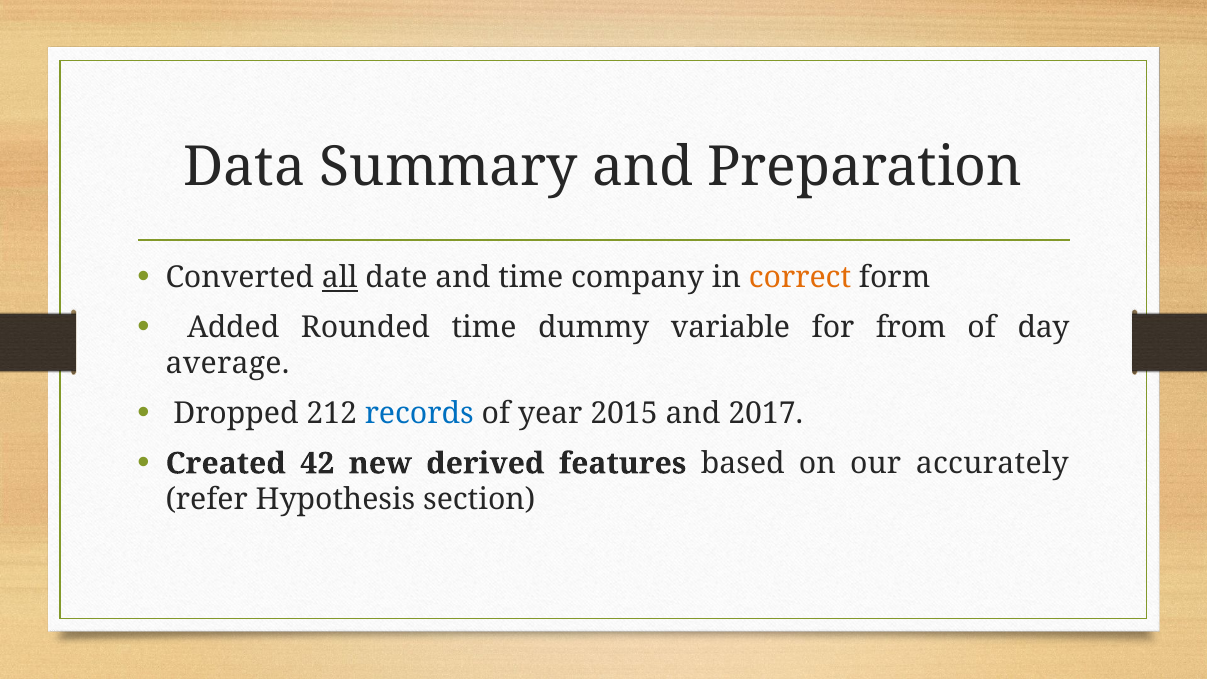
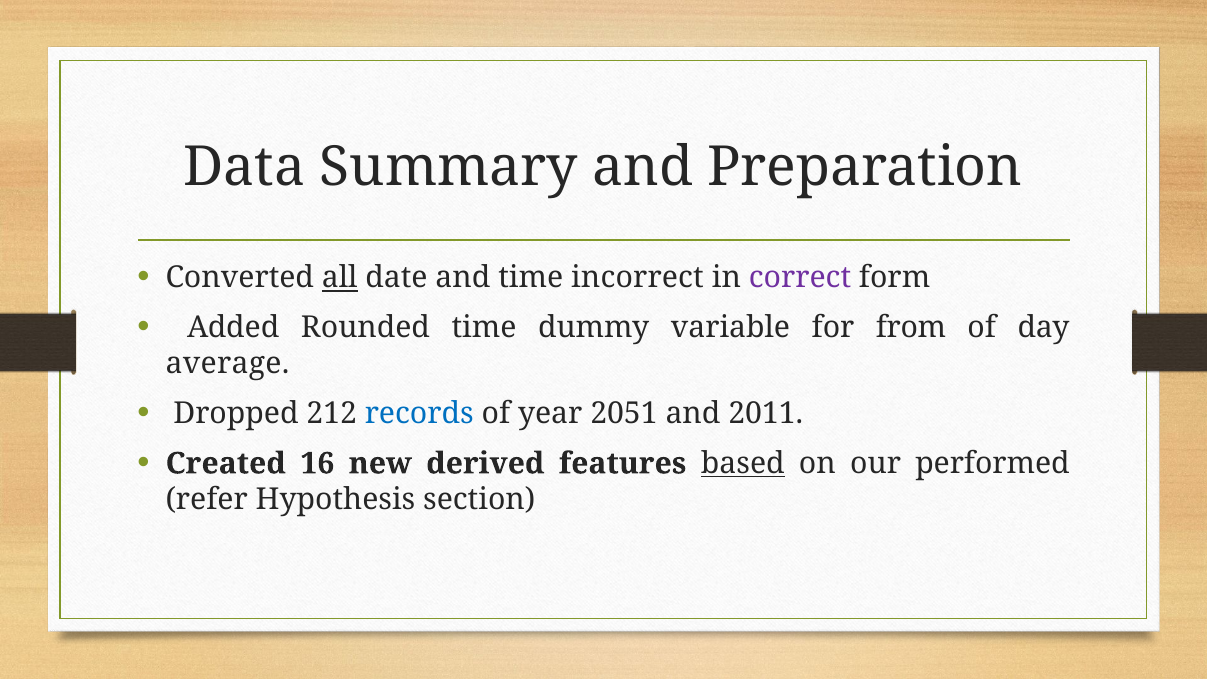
company: company -> incorrect
correct colour: orange -> purple
2015: 2015 -> 2051
2017: 2017 -> 2011
42: 42 -> 16
based underline: none -> present
accurately: accurately -> performed
